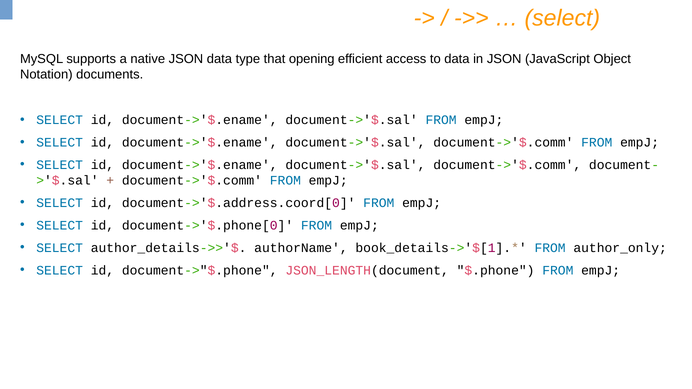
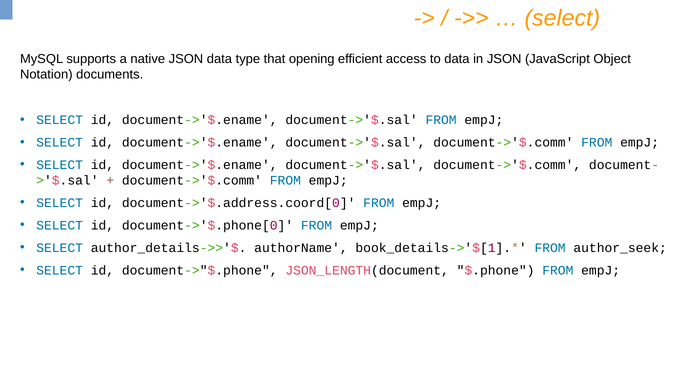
author_only: author_only -> author_seek
